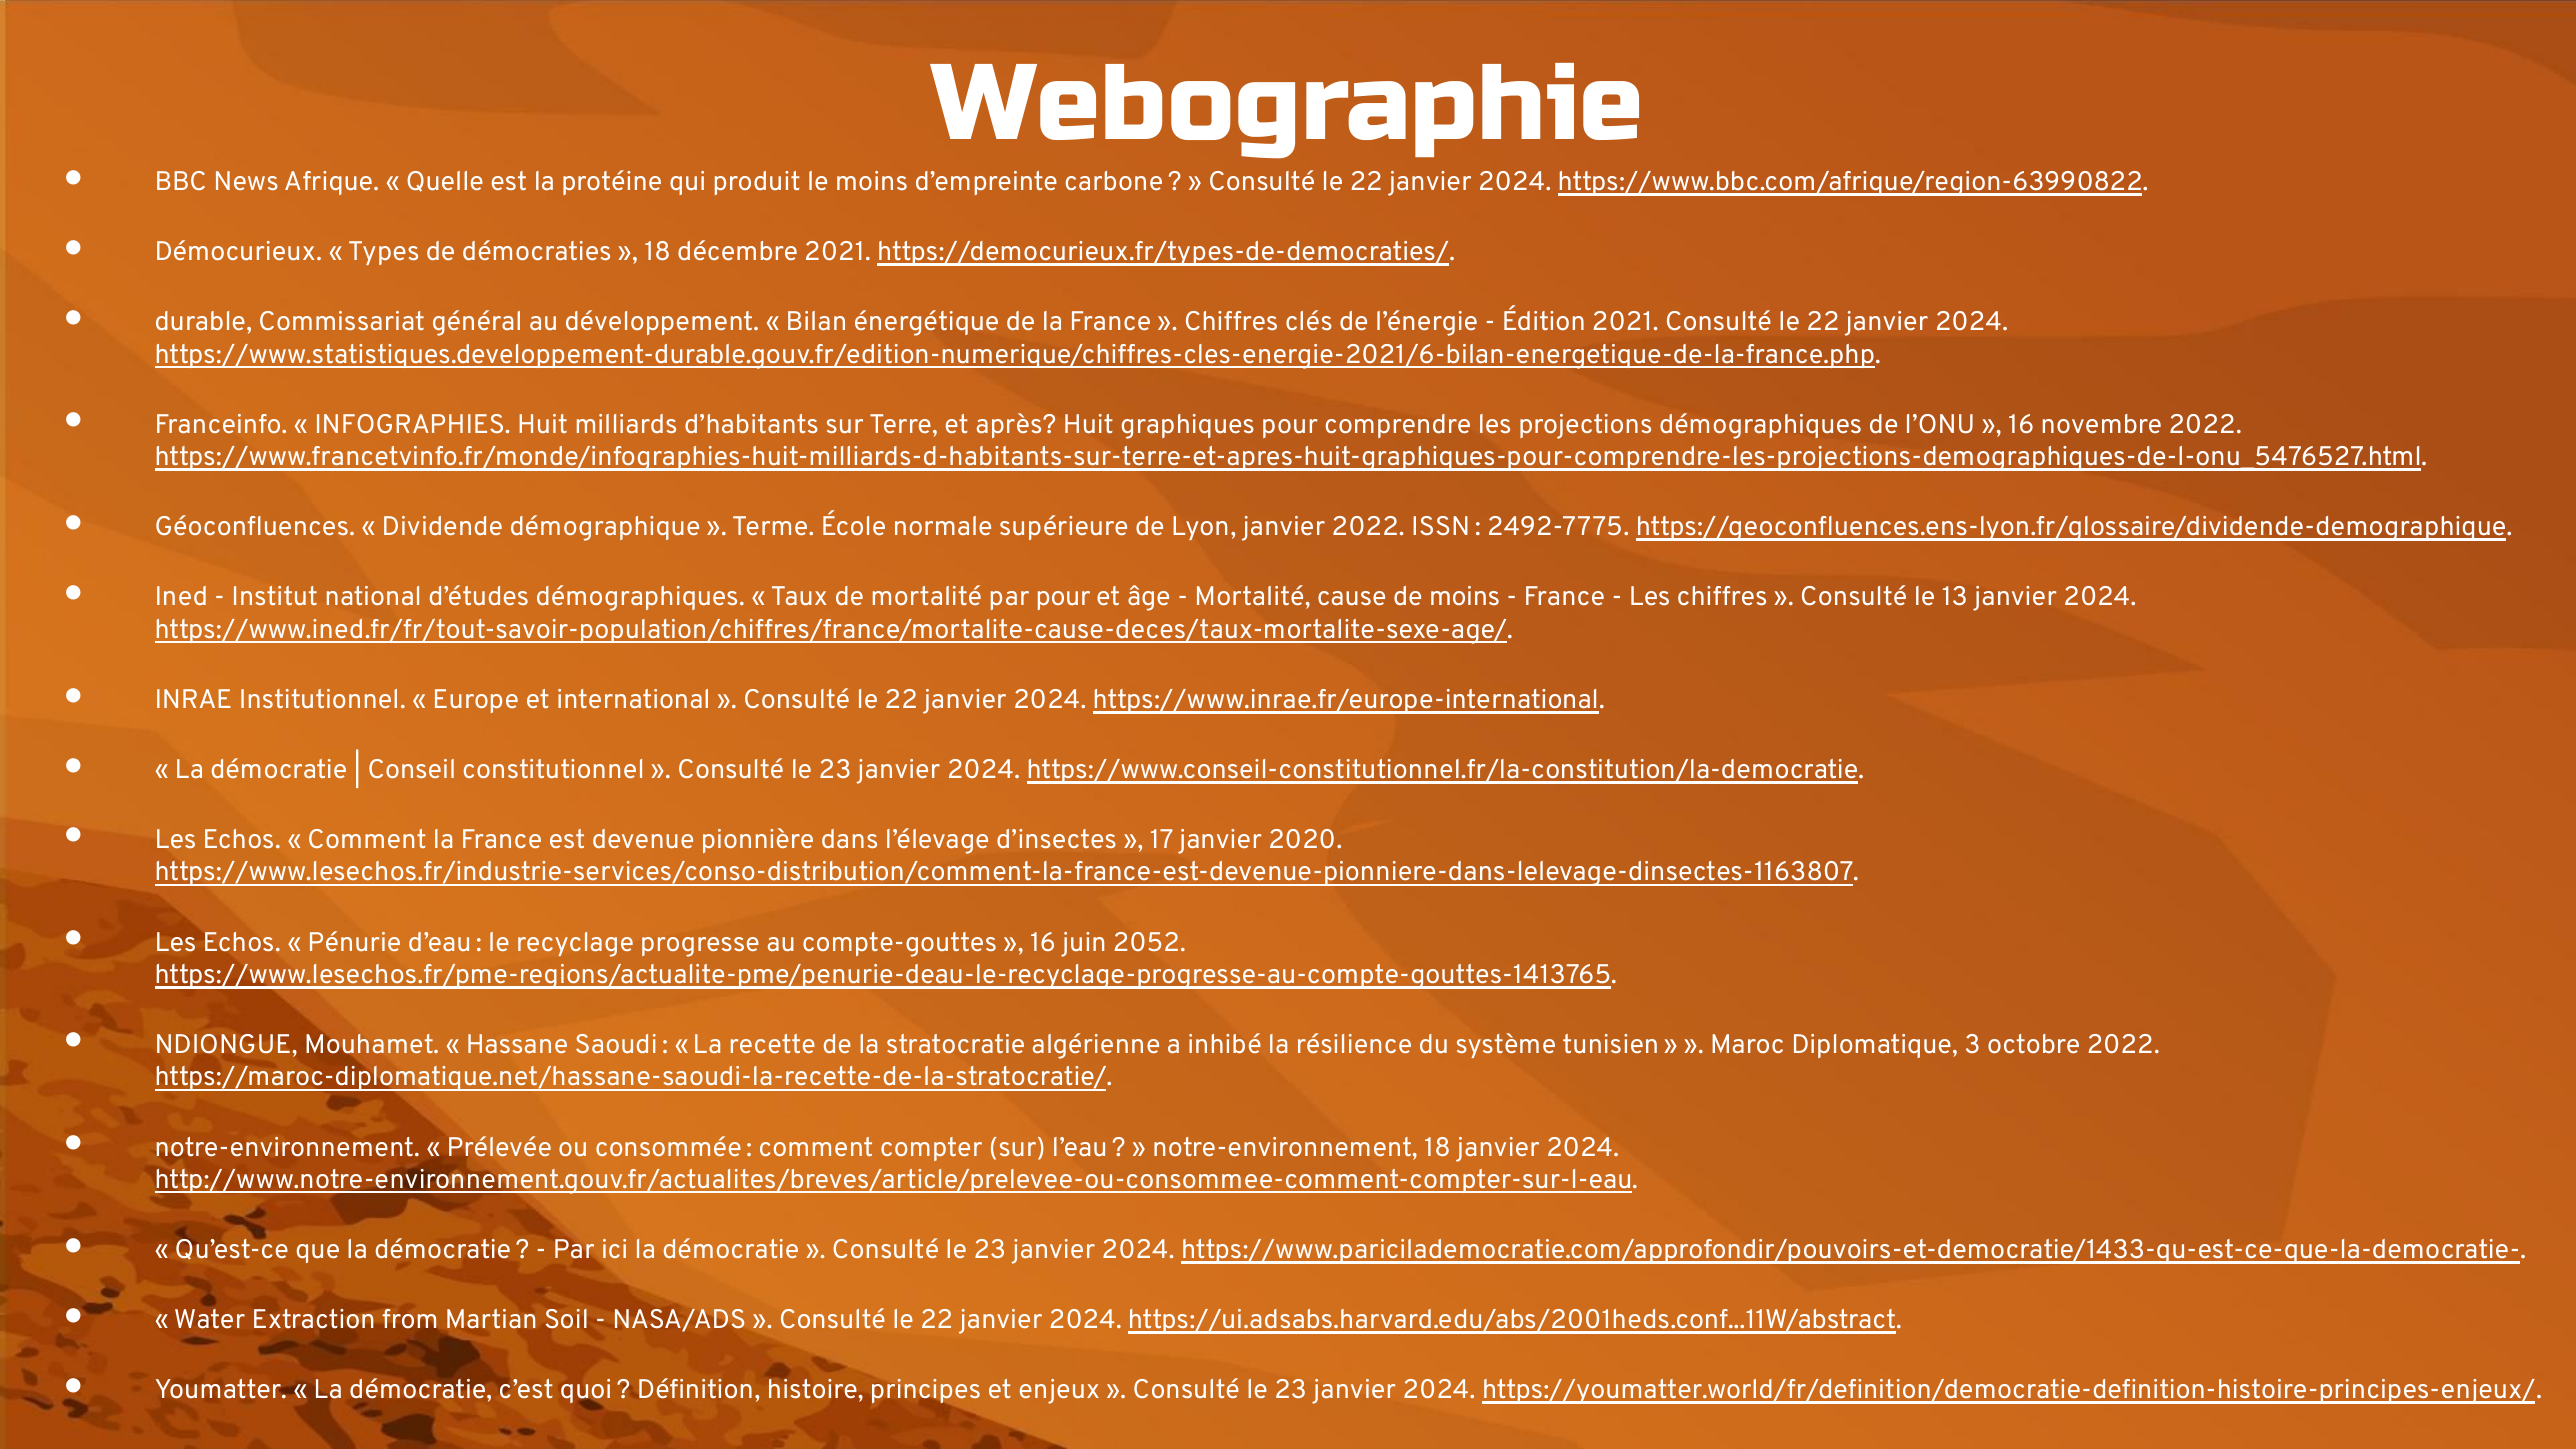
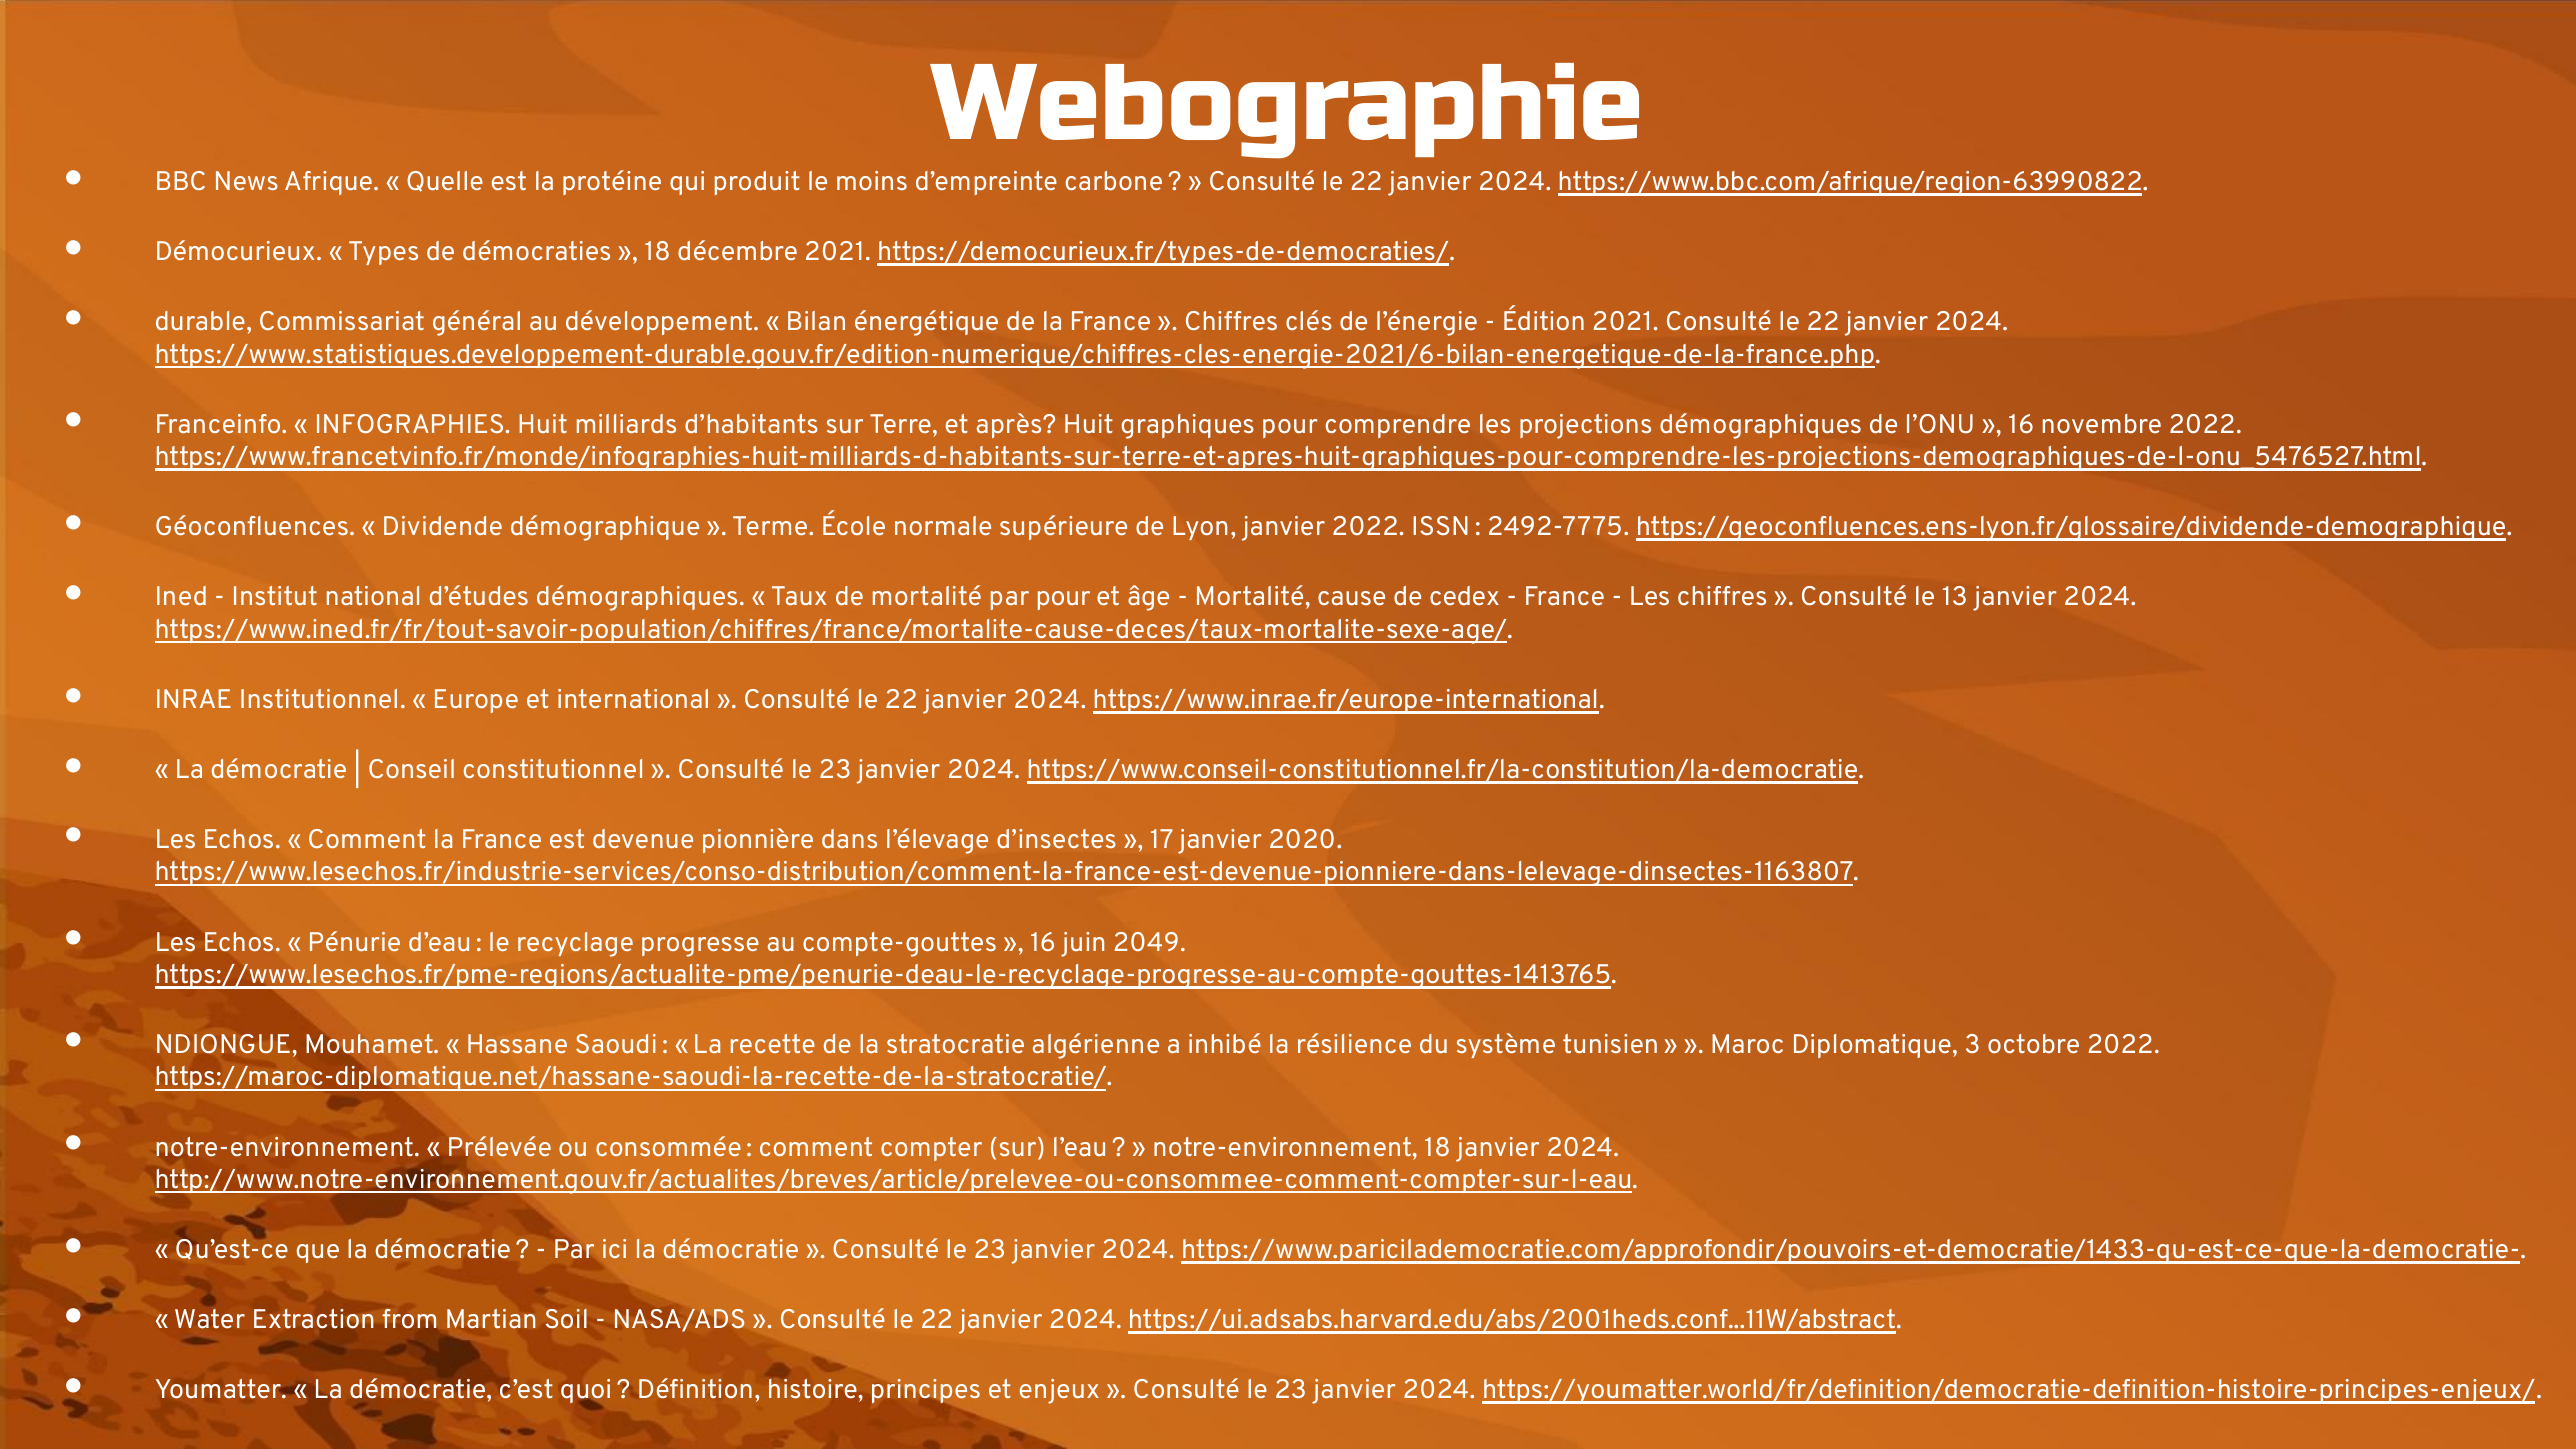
de moins: moins -> cedex
2052: 2052 -> 2049
